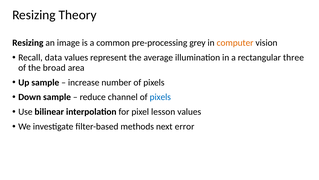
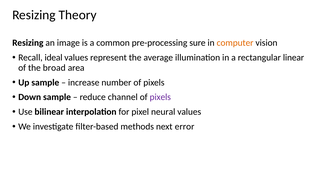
grey: grey -> sure
data: data -> ideal
three: three -> linear
pixels at (160, 97) colour: blue -> purple
lesson: lesson -> neural
